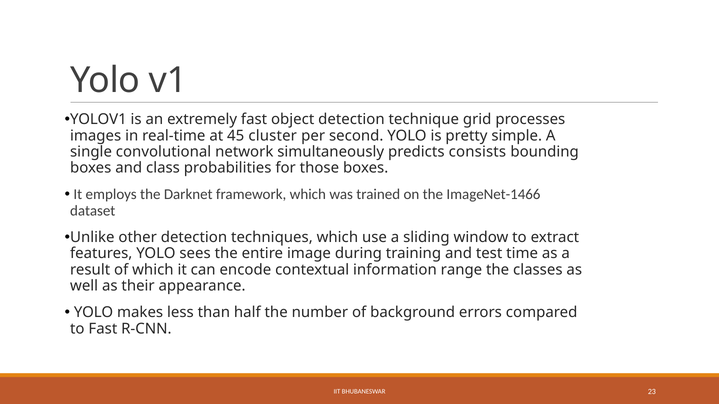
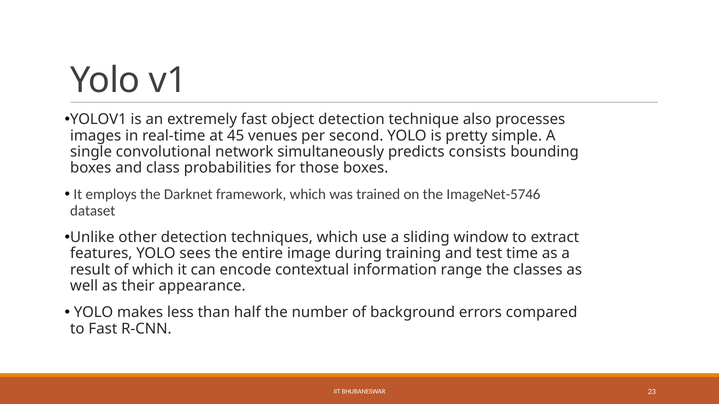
grid: grid -> also
cluster: cluster -> venues
ImageNet-1466: ImageNet-1466 -> ImageNet-5746
